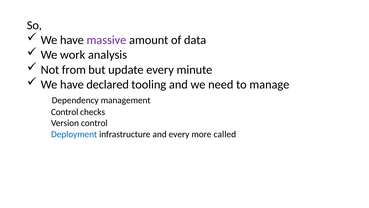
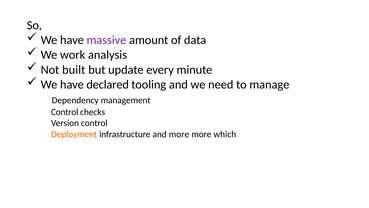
from: from -> built
Deployment colour: blue -> orange
and every: every -> more
called: called -> which
